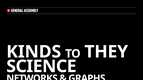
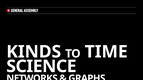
THEY: THEY -> TIME
